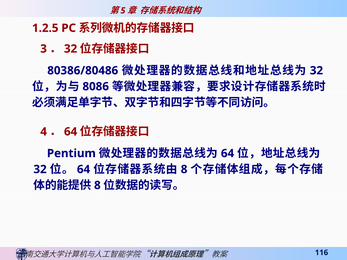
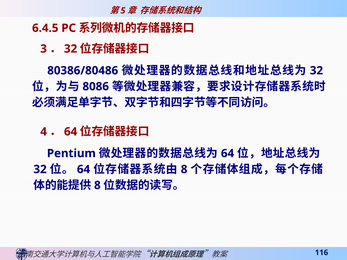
1.2.5: 1.2.5 -> 6.4.5
